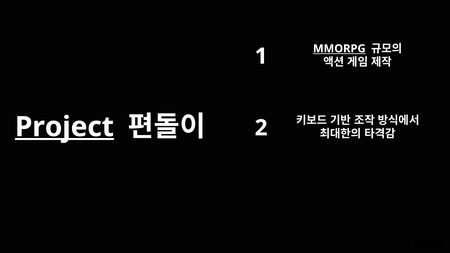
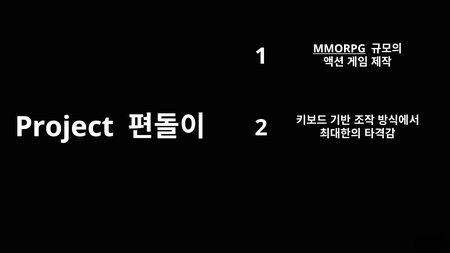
Project underline: present -> none
